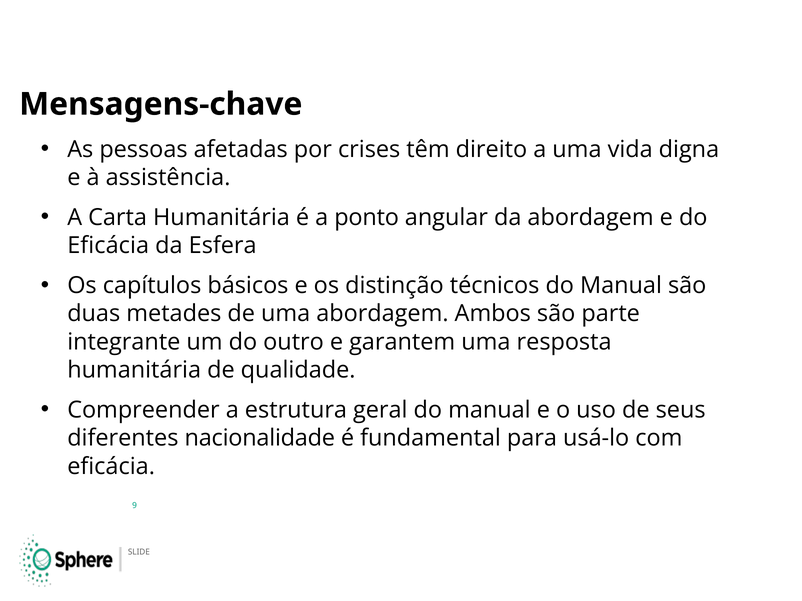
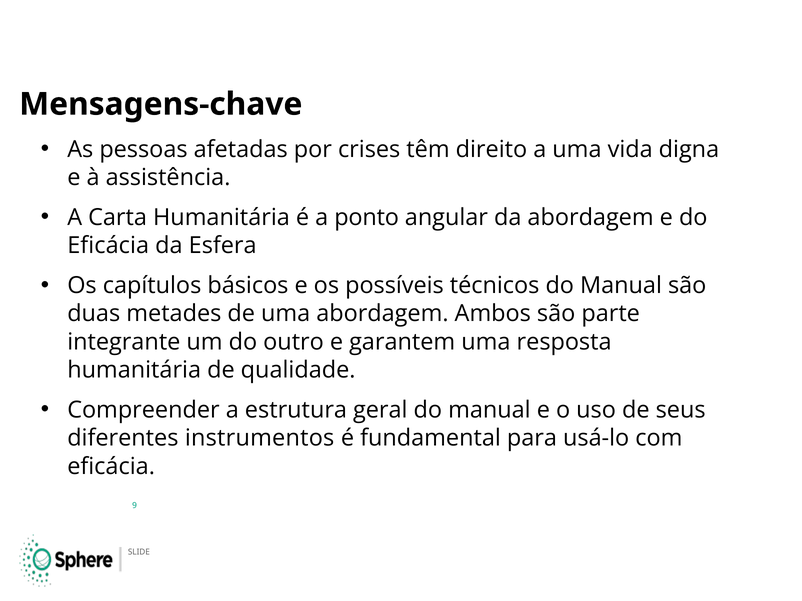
distinção: distinção -> possíveis
nacionalidade: nacionalidade -> instrumentos
